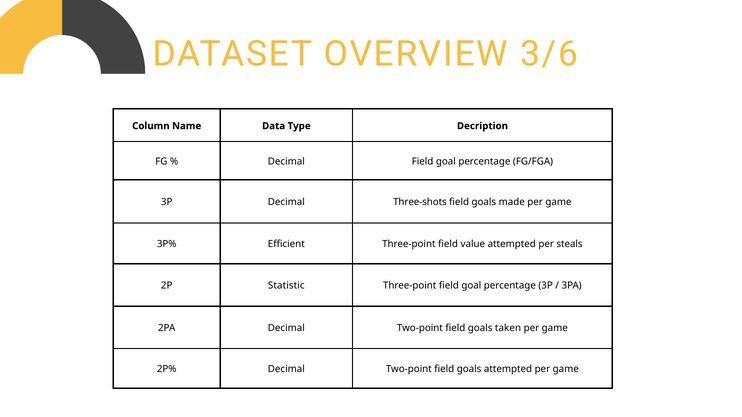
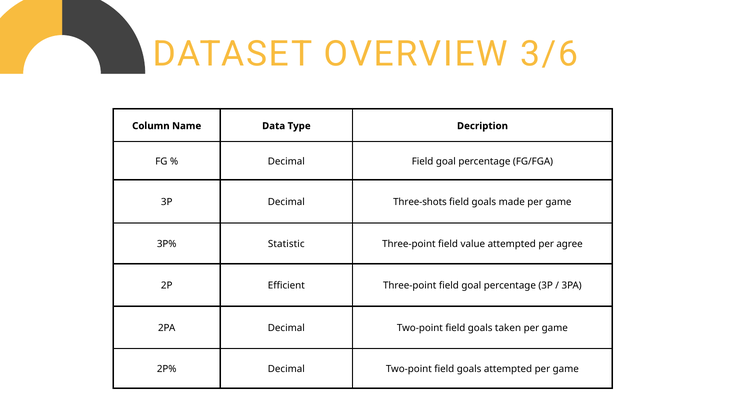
Efficient: Efficient -> Statistic
steals: steals -> agree
Statistic: Statistic -> Efficient
